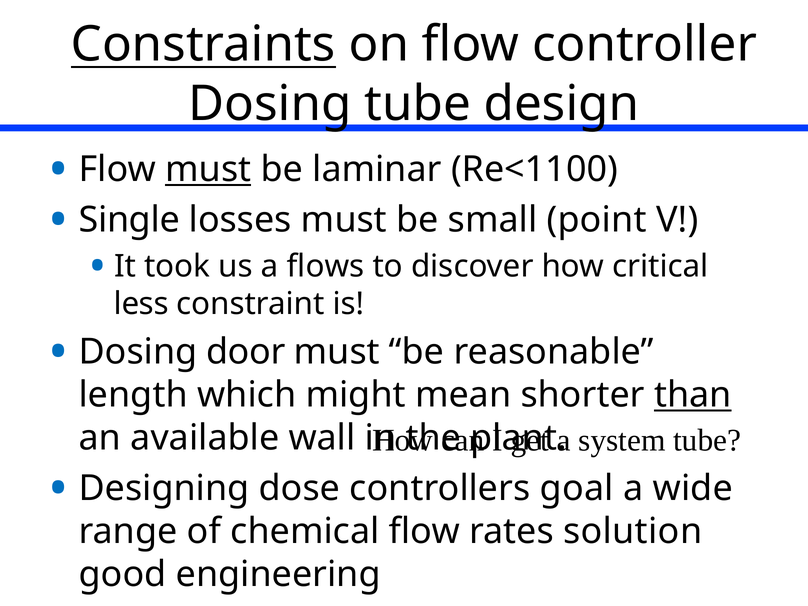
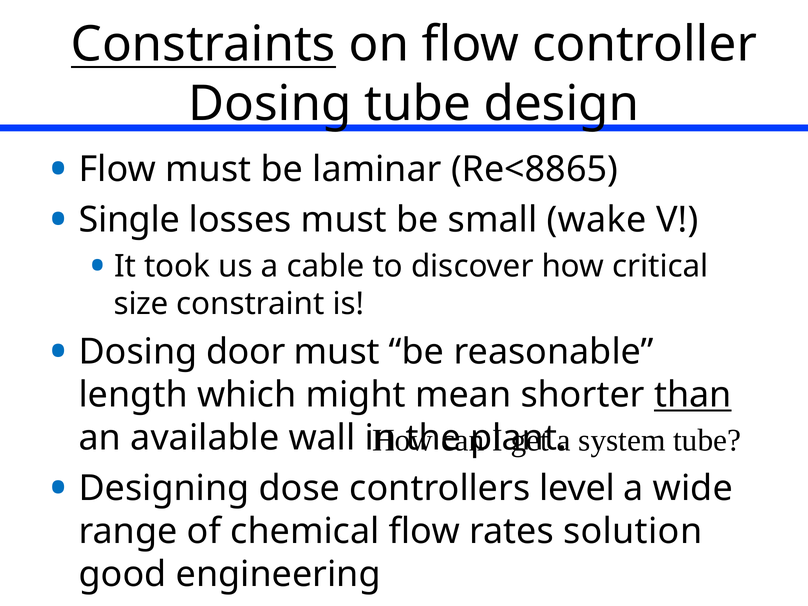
must at (208, 170) underline: present -> none
Re<1100: Re<1100 -> Re<8865
point: point -> wake
flows: flows -> cable
less: less -> size
goal: goal -> level
